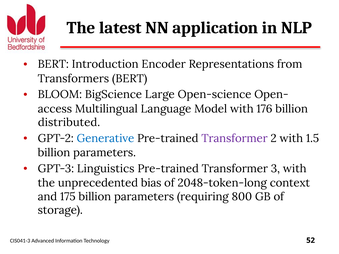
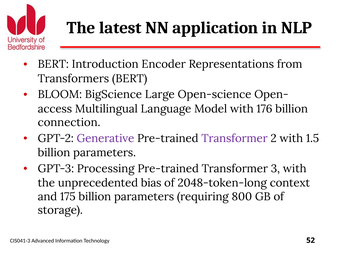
distributed: distributed -> connection
Generative colour: blue -> purple
Linguistics: Linguistics -> Processing
